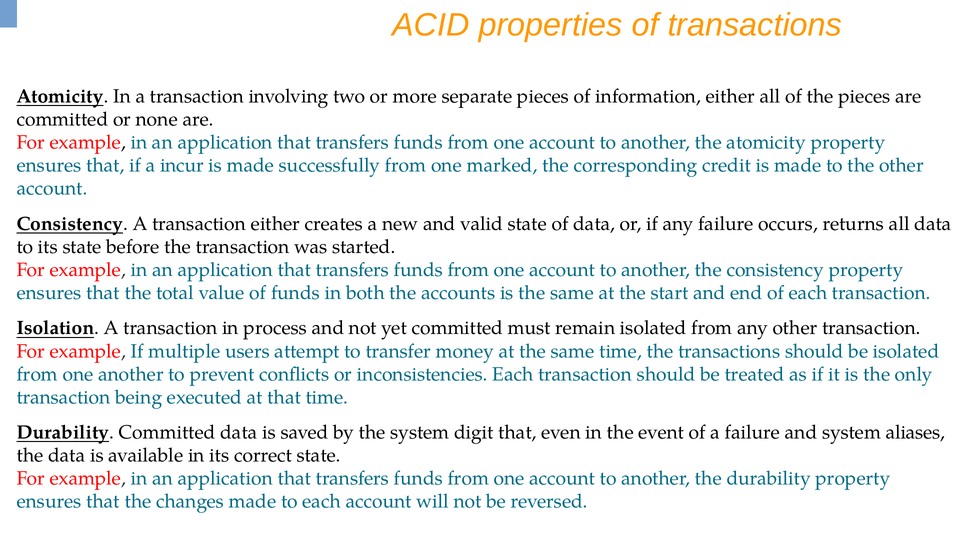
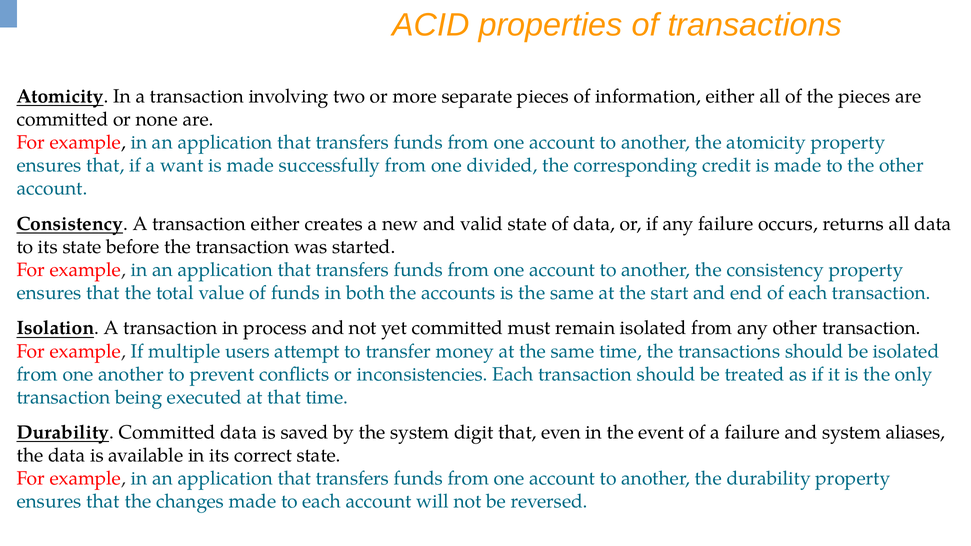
incur: incur -> want
marked: marked -> divided
